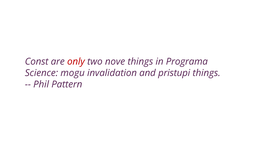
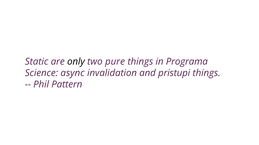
Const: Const -> Static
only colour: red -> black
nove: nove -> pure
mogu: mogu -> async
